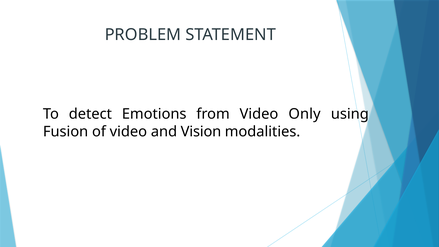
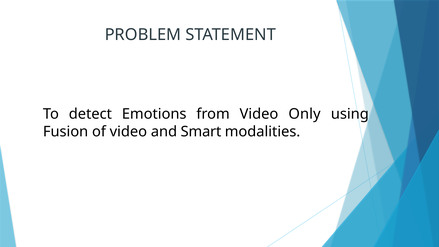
Vision: Vision -> Smart
